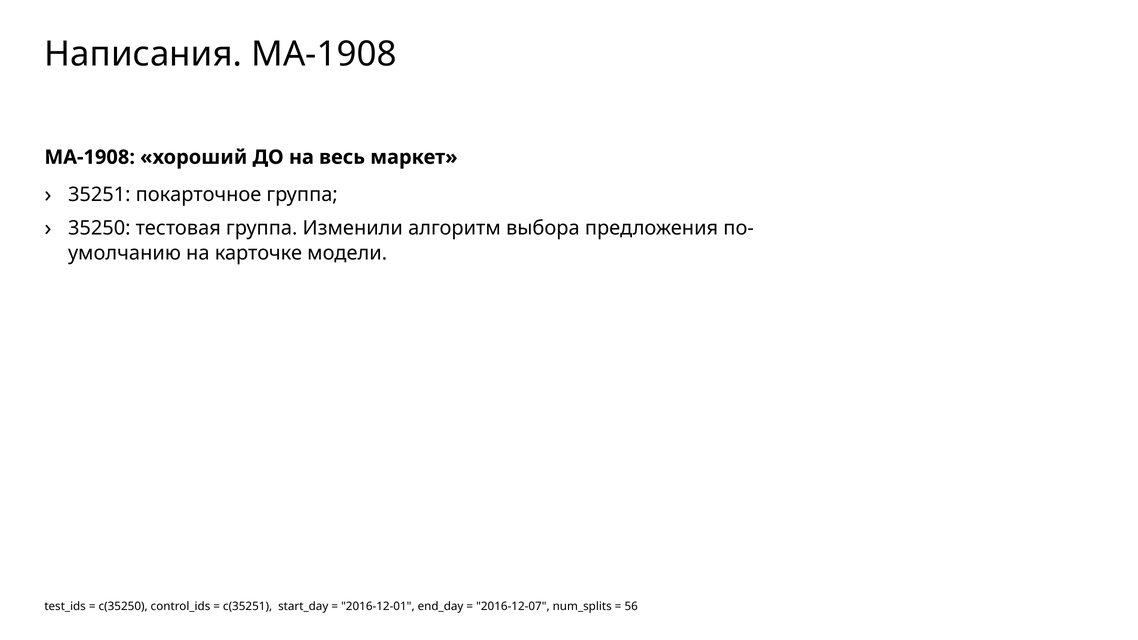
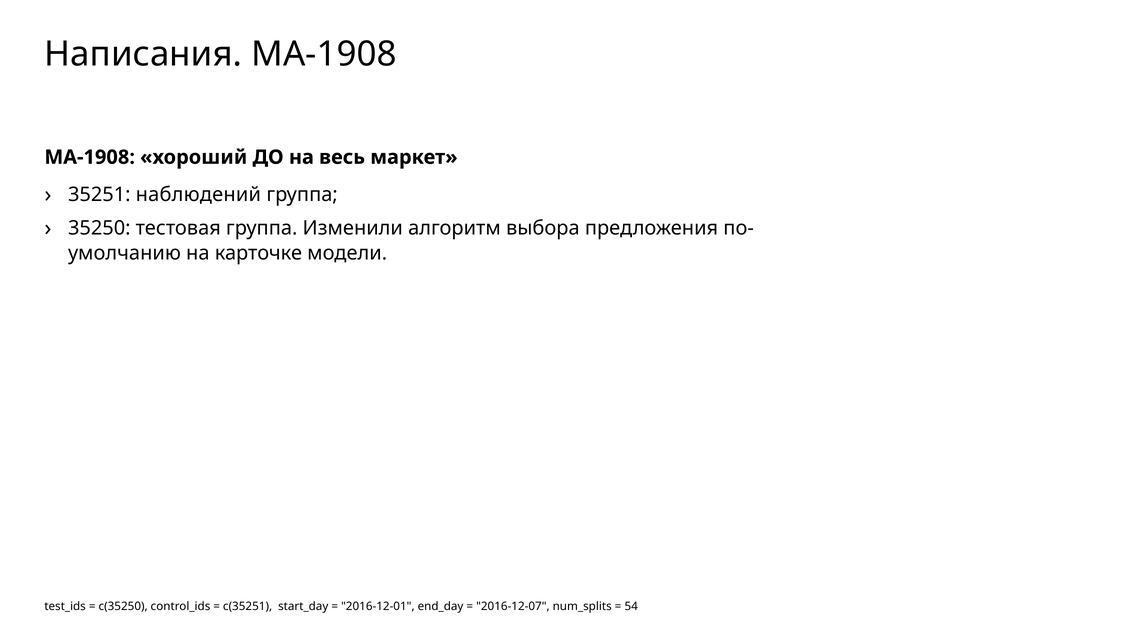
покарточное: покарточное -> наблюдений
56: 56 -> 54
